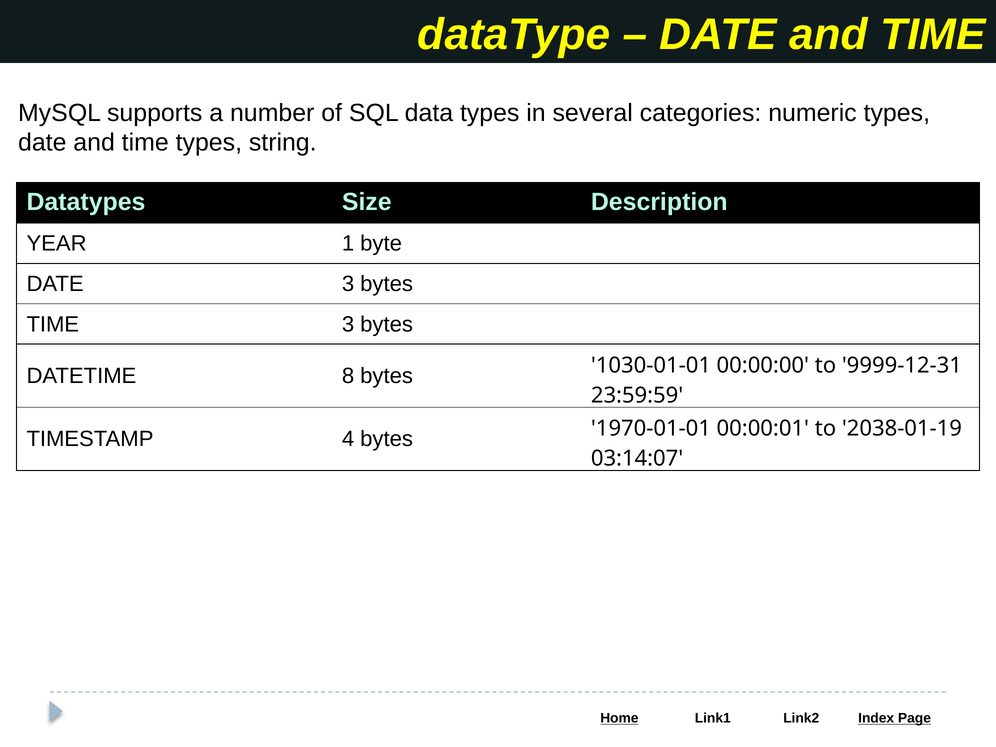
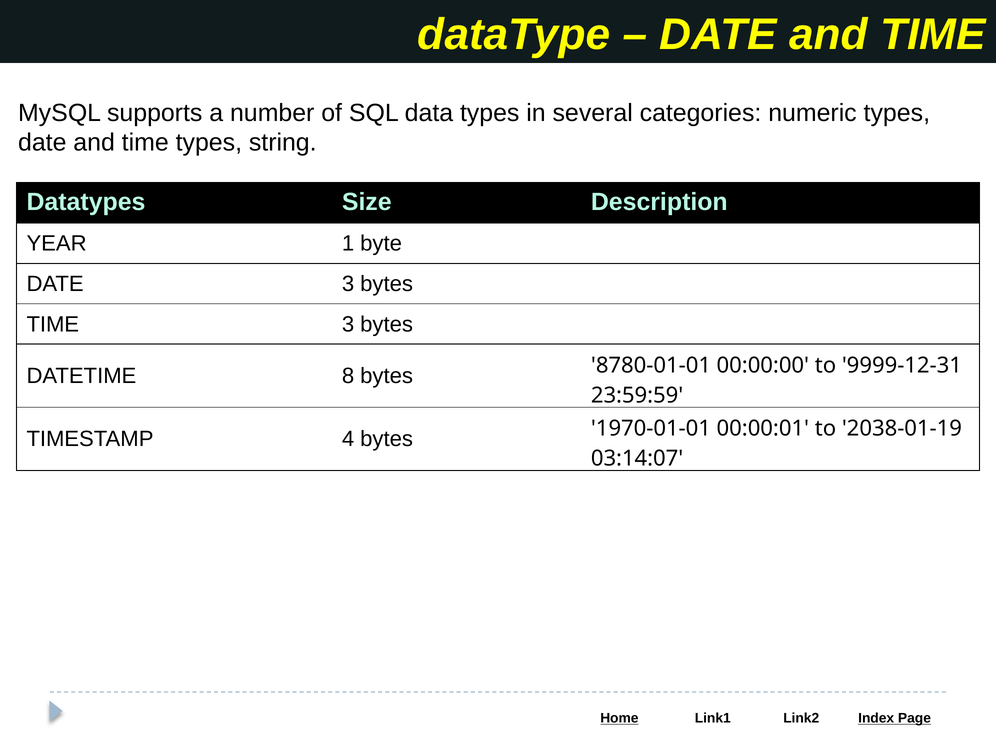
1030-01-01: 1030-01-01 -> 8780-01-01
